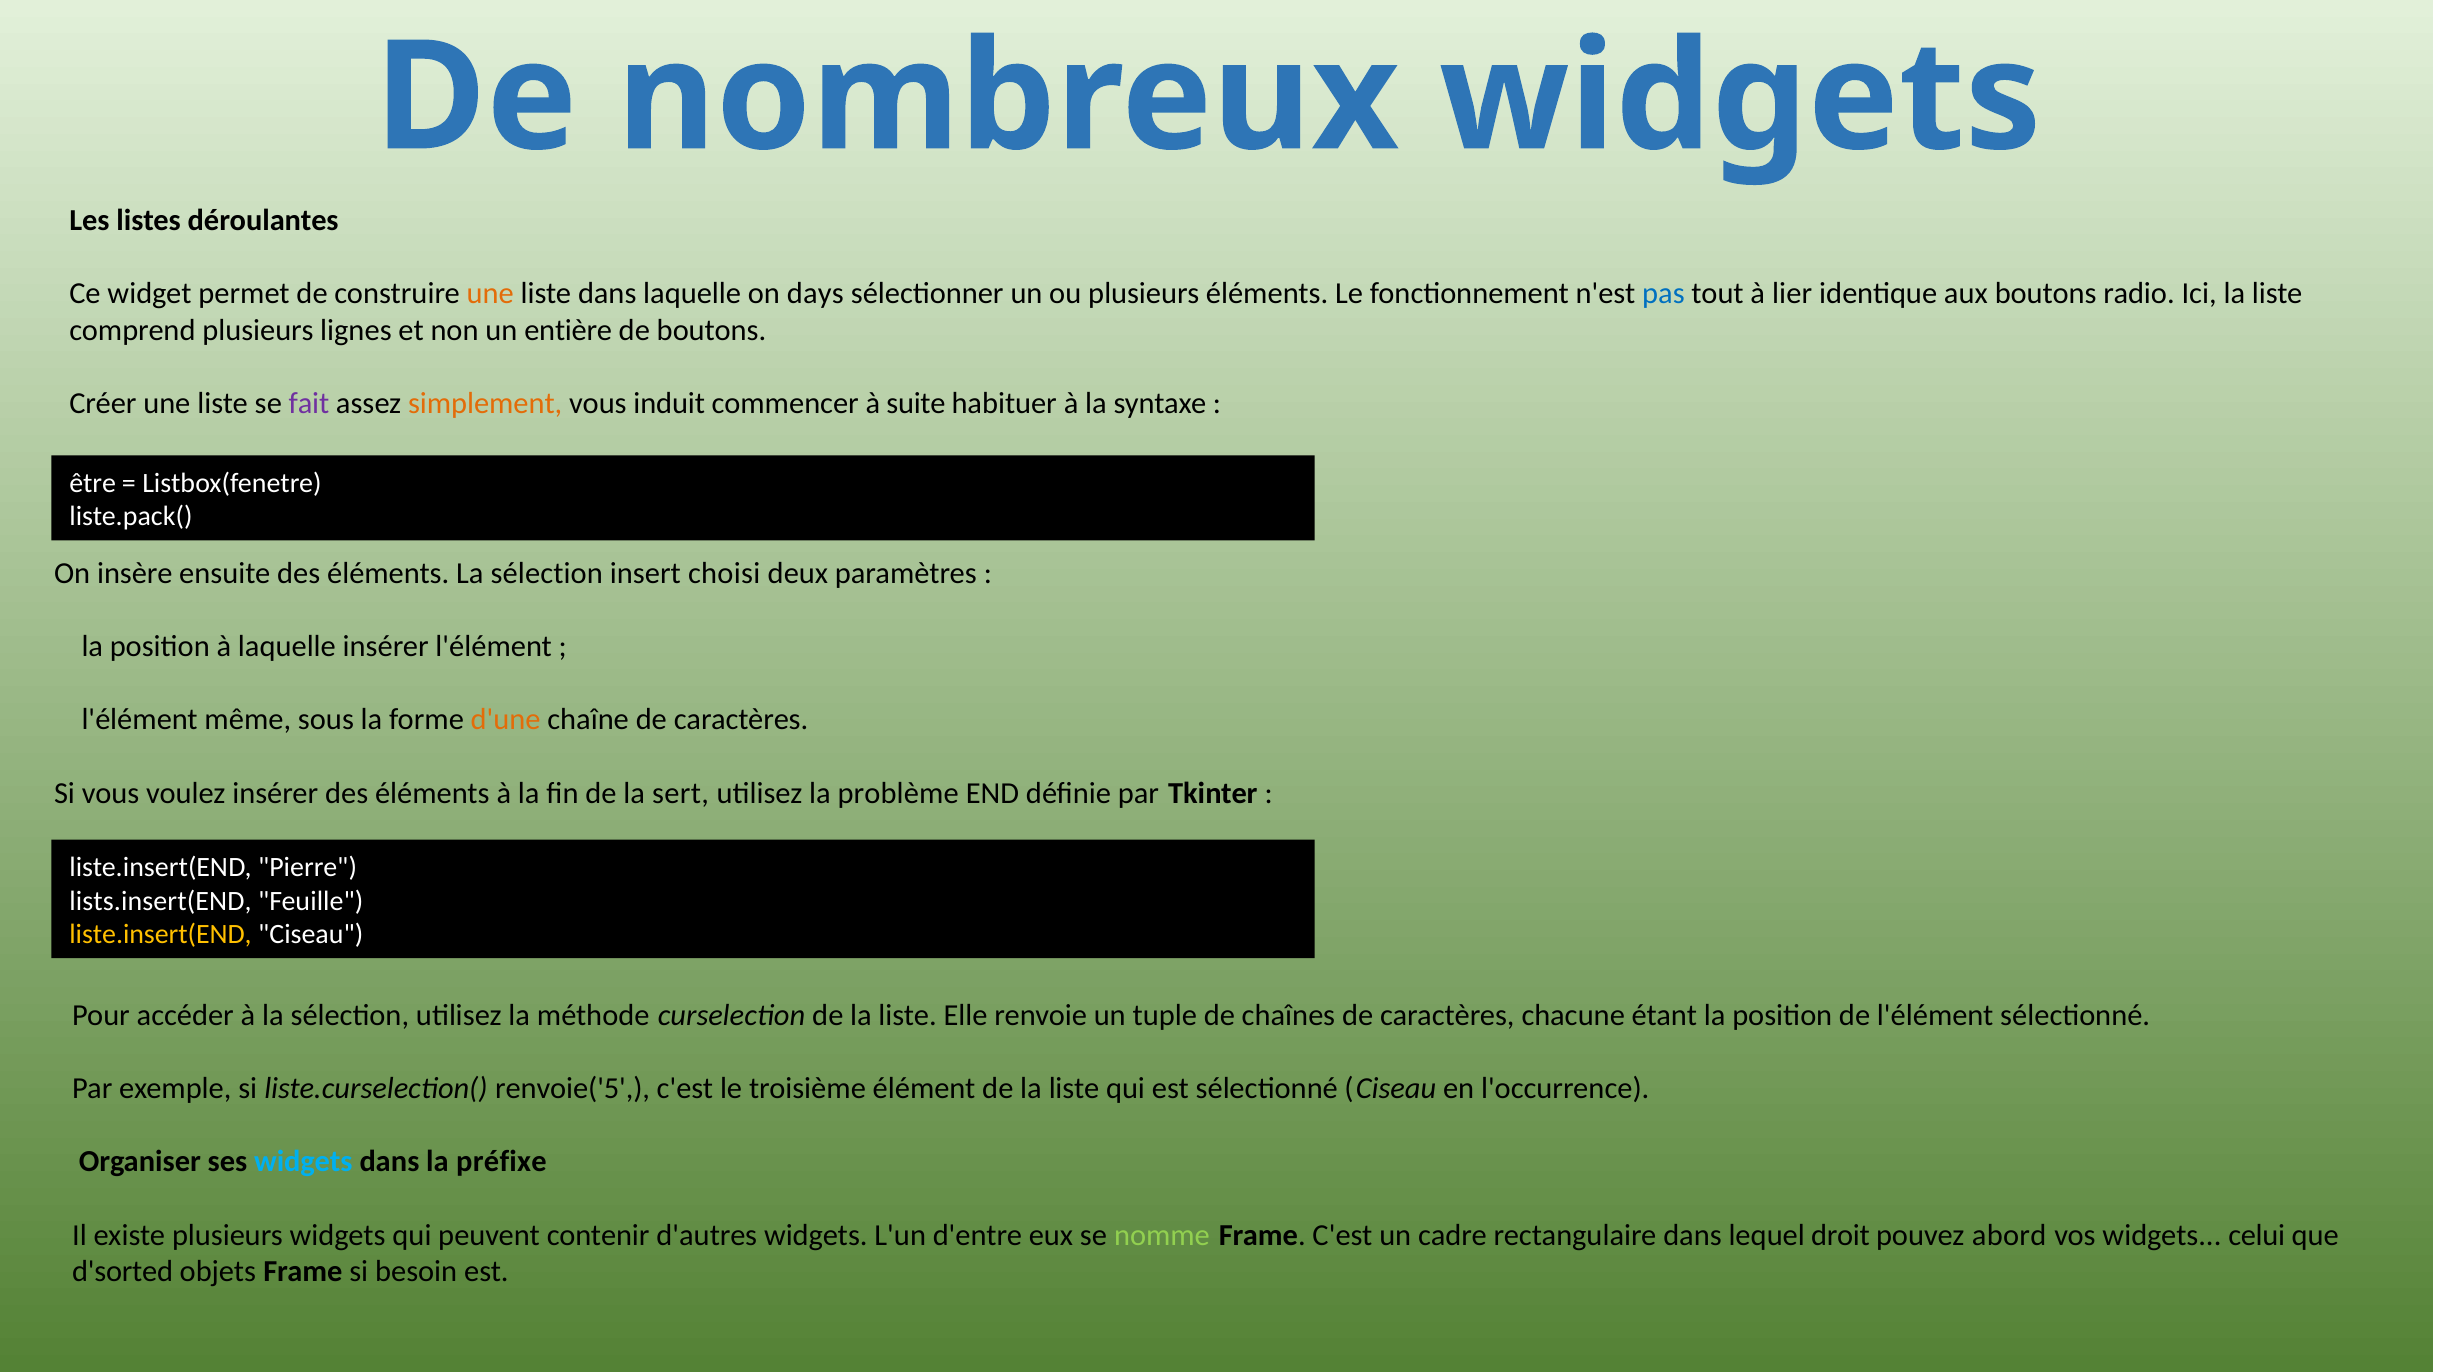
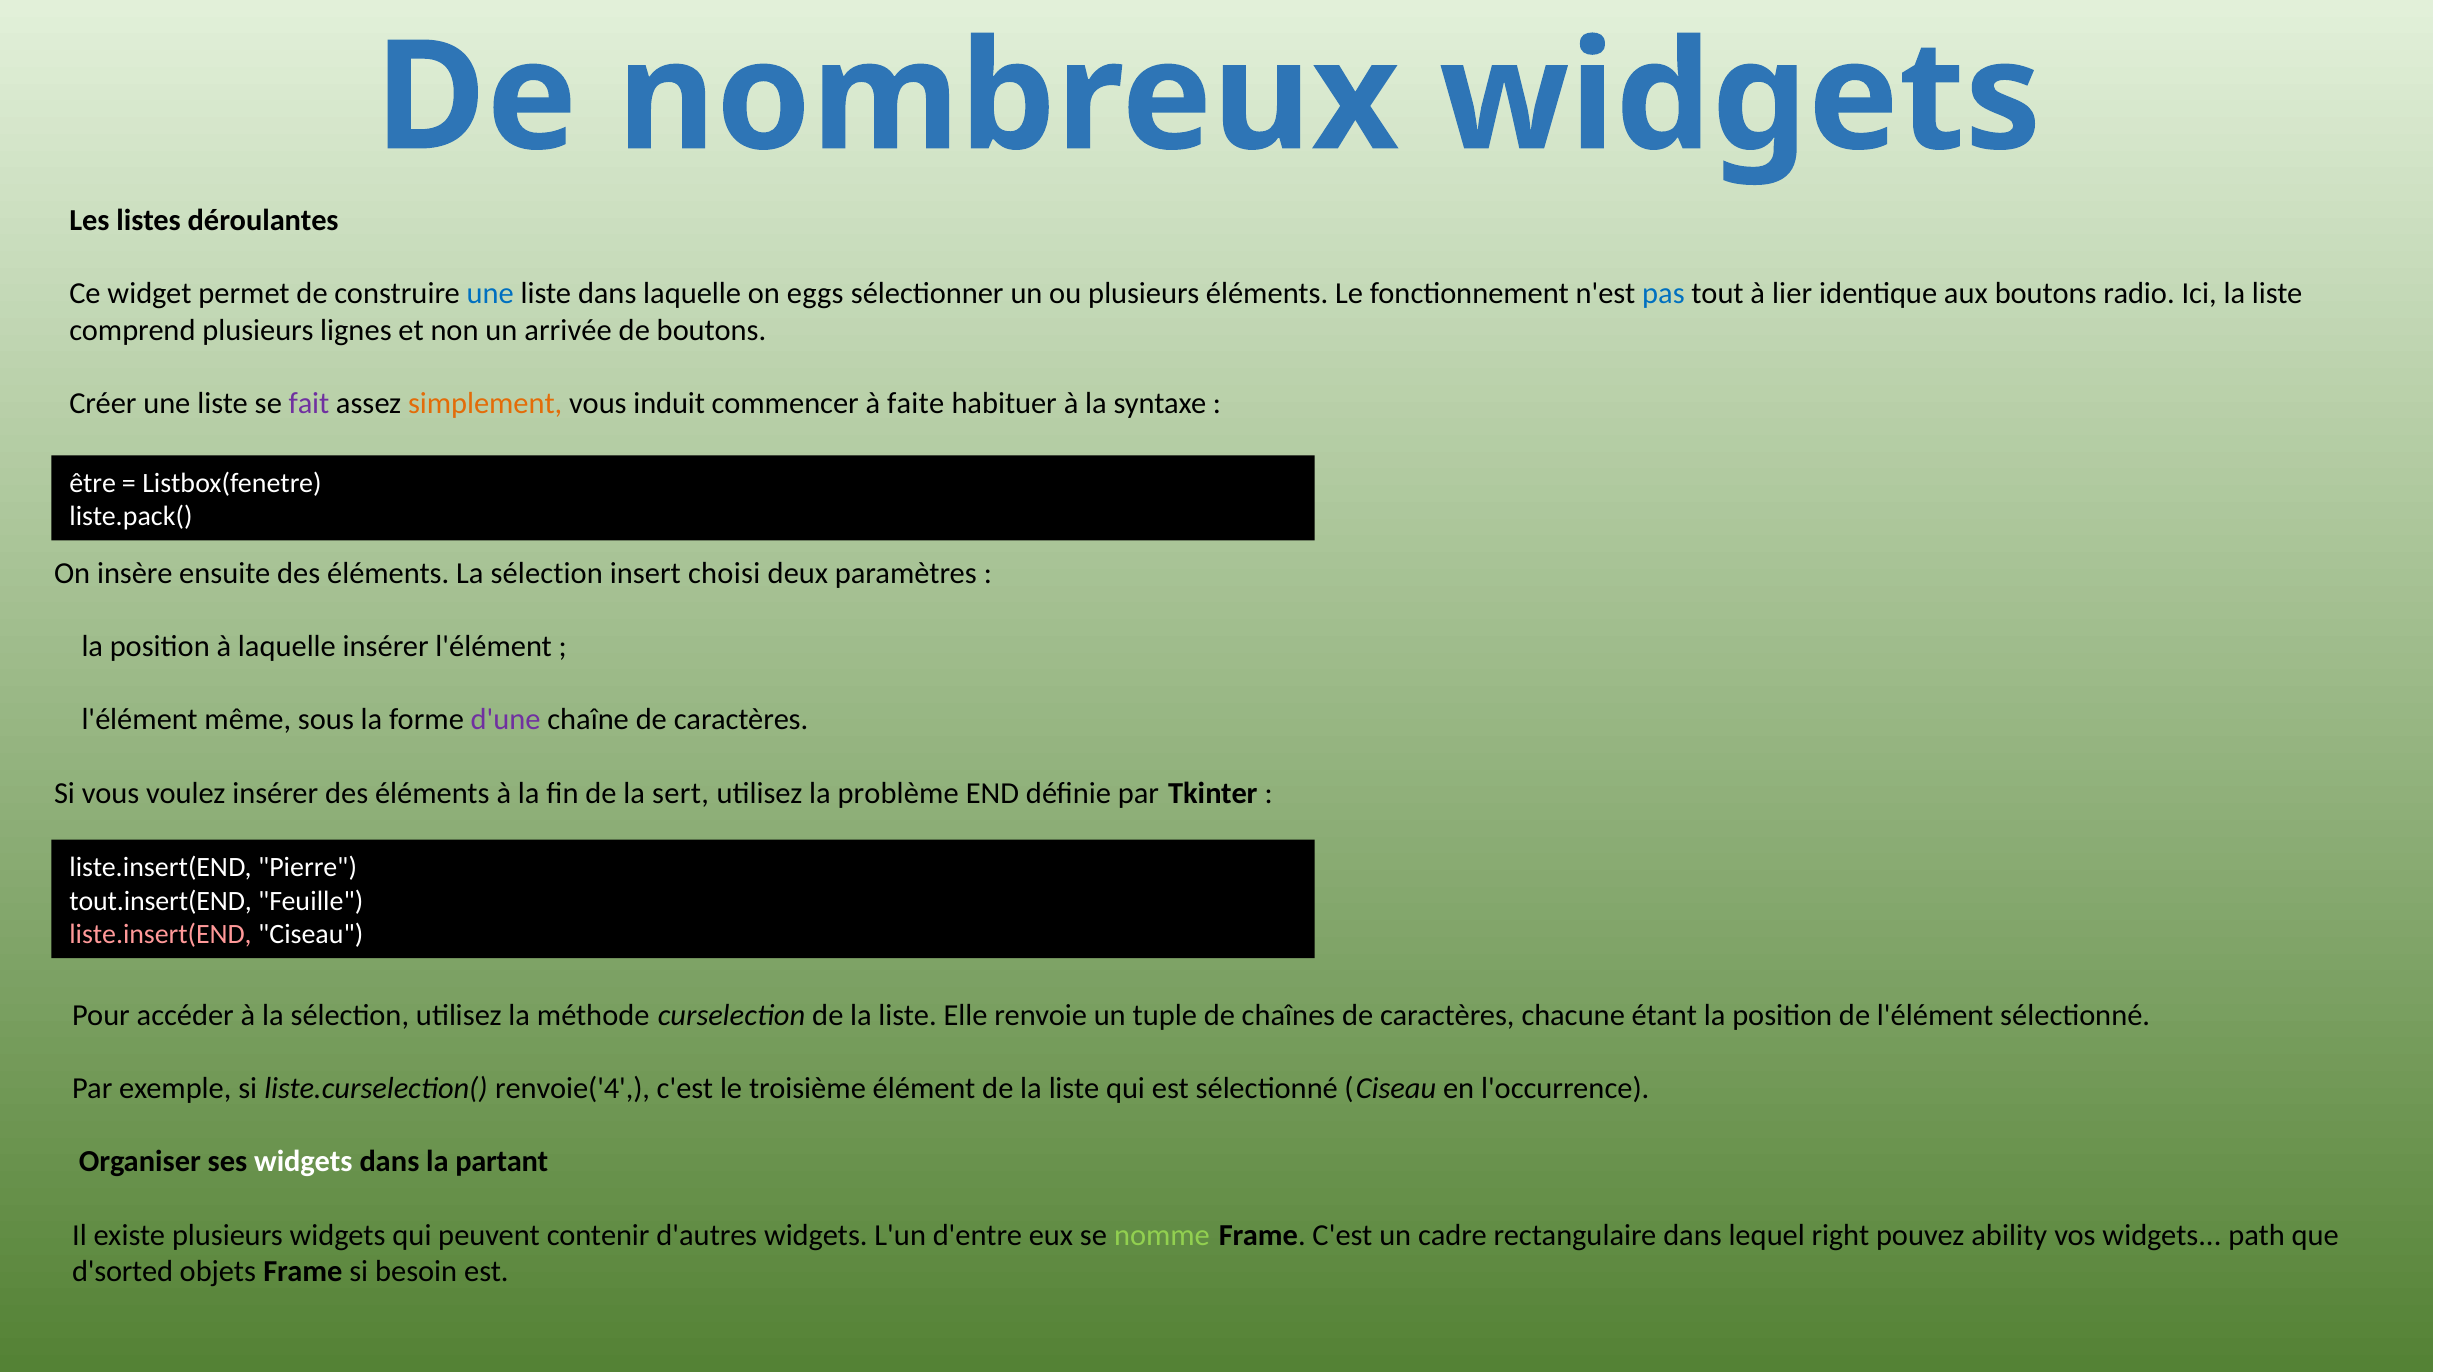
une at (490, 293) colour: orange -> blue
days: days -> eggs
entière: entière -> arrivée
suite: suite -> faite
d'une colour: orange -> purple
lists.insert(END: lists.insert(END -> tout.insert(END
liste.insert(END at (161, 934) colour: yellow -> pink
renvoie('5: renvoie('5 -> renvoie('4
widgets at (303, 1162) colour: light blue -> white
préfixe: préfixe -> partant
droit: droit -> right
abord: abord -> ability
celui: celui -> path
